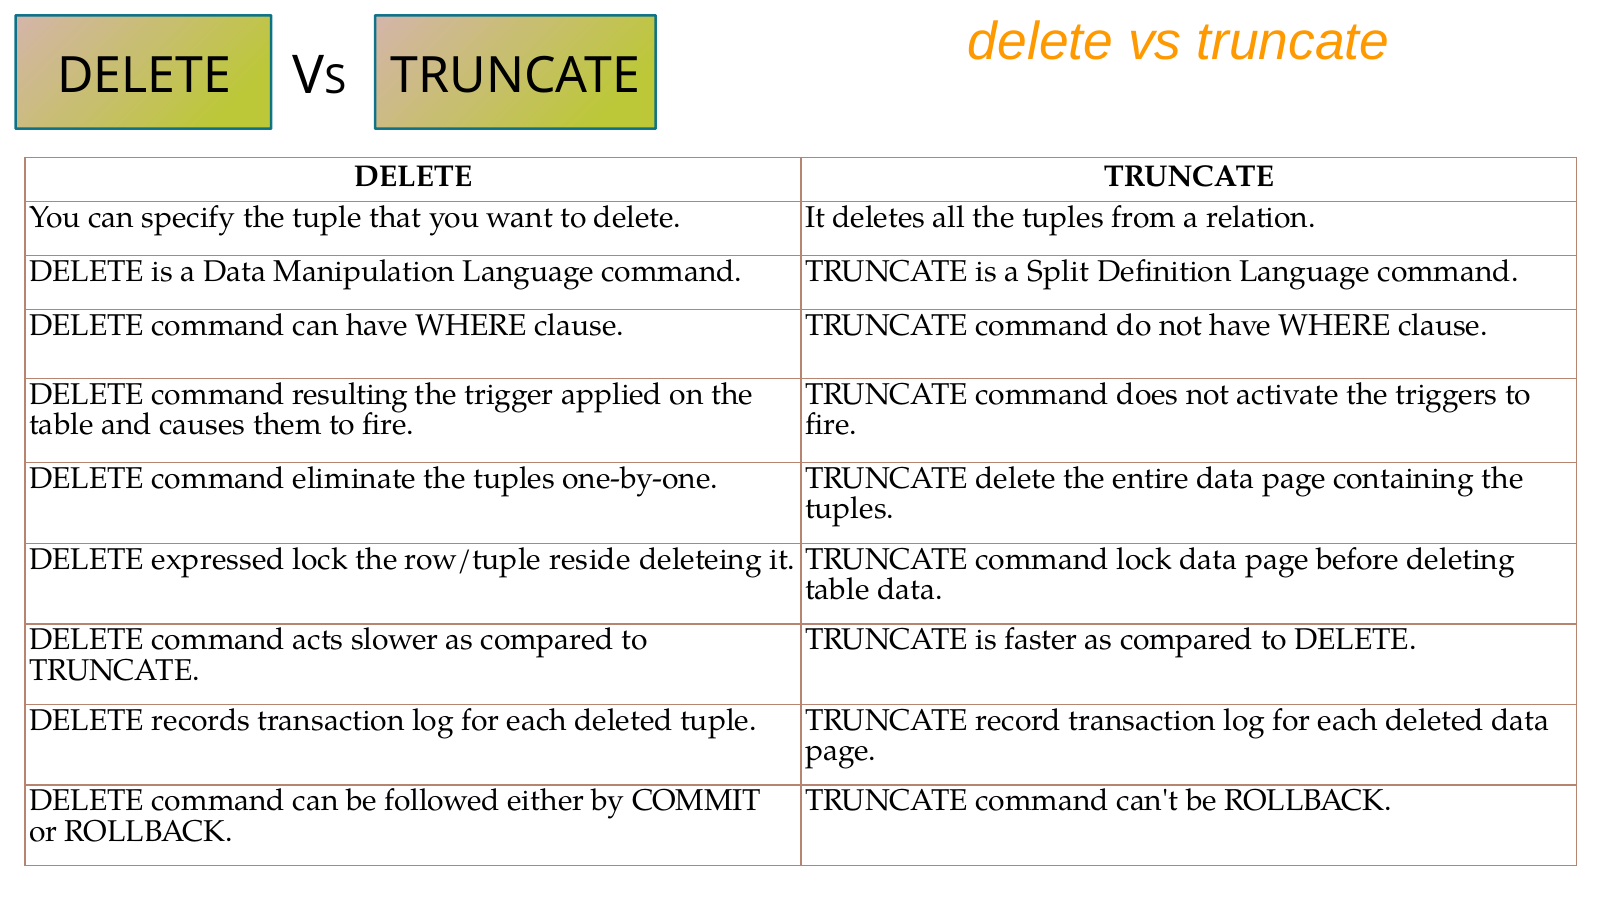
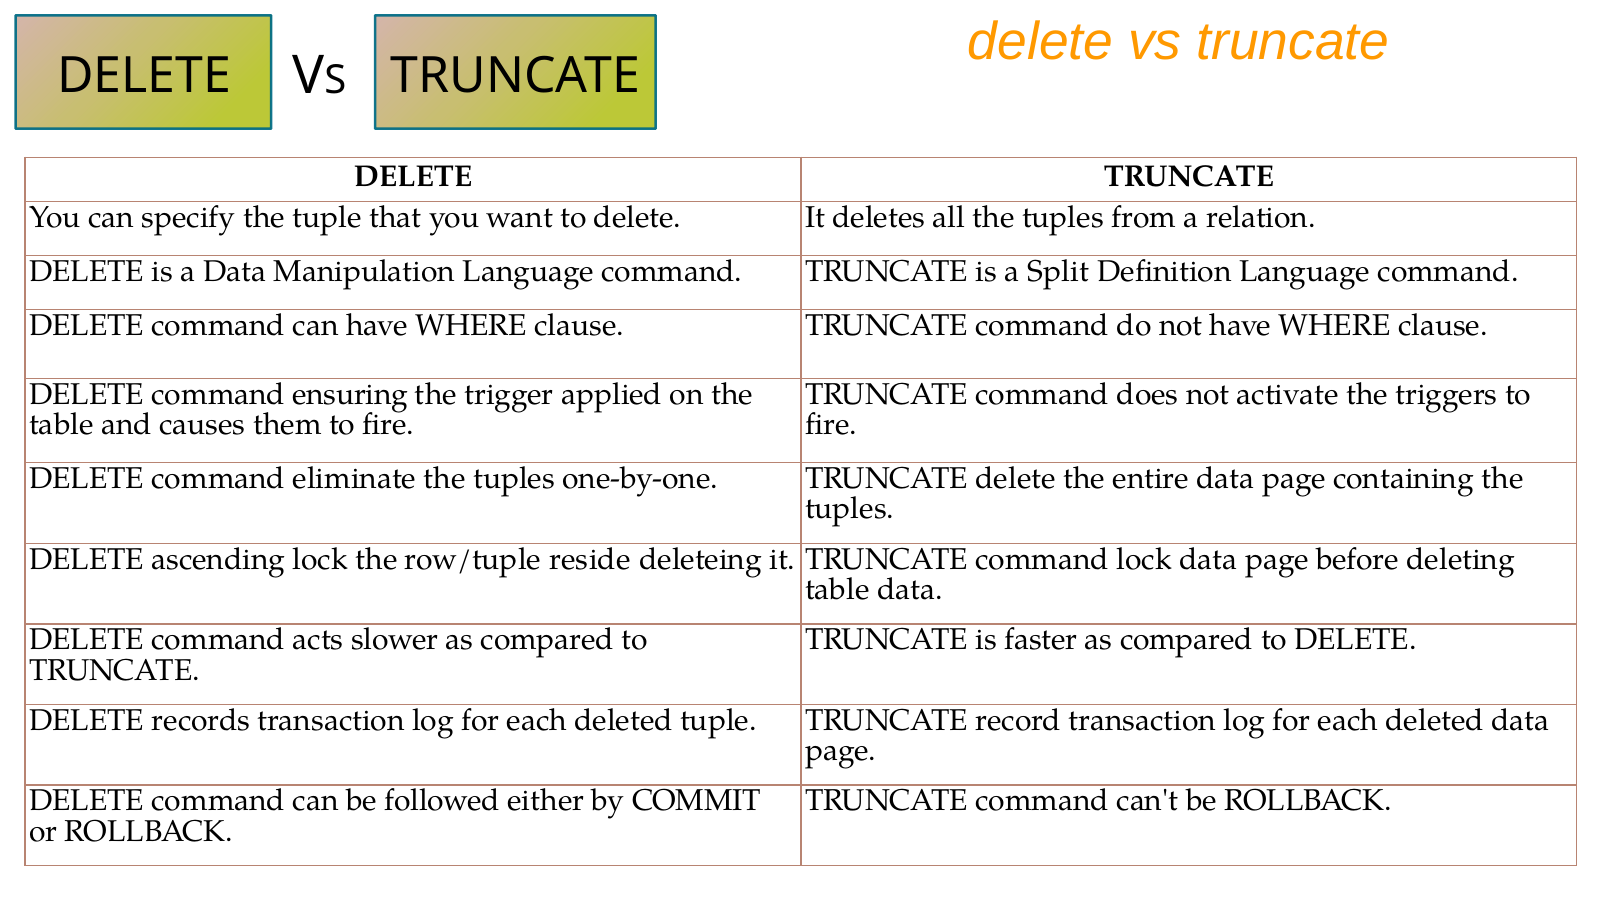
resulting: resulting -> ensuring
expressed: expressed -> ascending
